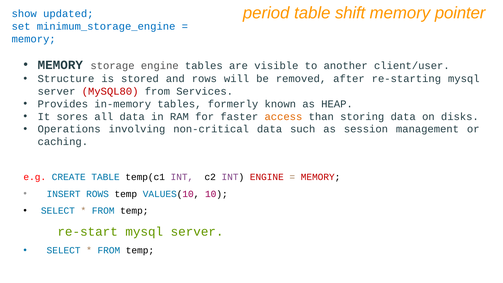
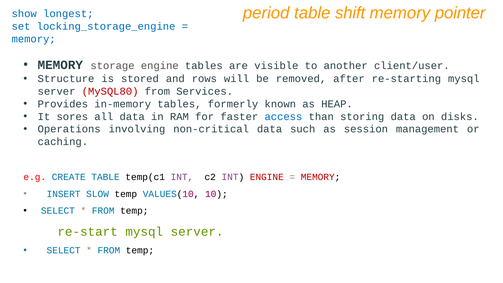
updated: updated -> longest
minimum_storage_engine: minimum_storage_engine -> locking_storage_engine
access colour: orange -> blue
INSERT ROWS: ROWS -> SLOW
